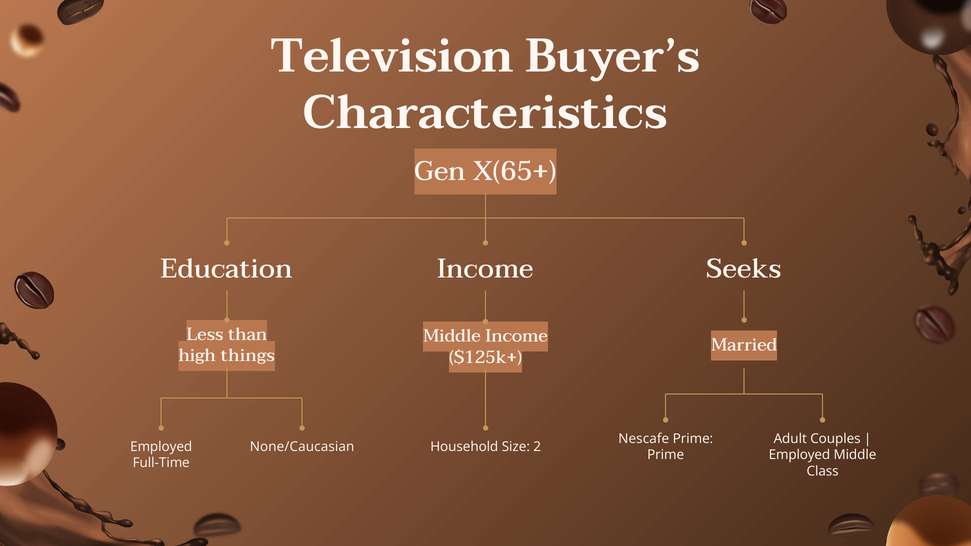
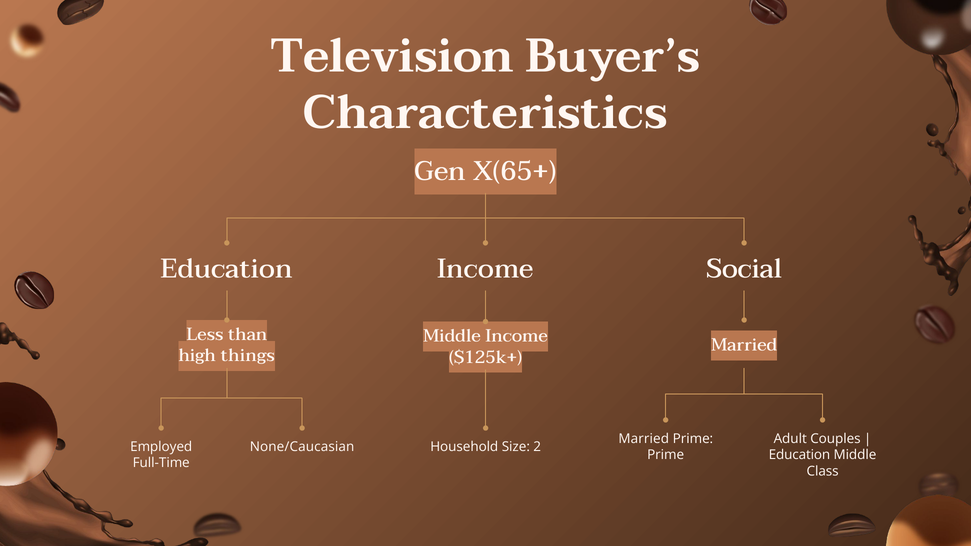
Seeks: Seeks -> Social
Nescafe at (644, 439): Nescafe -> Married
Employed at (799, 455): Employed -> Education
